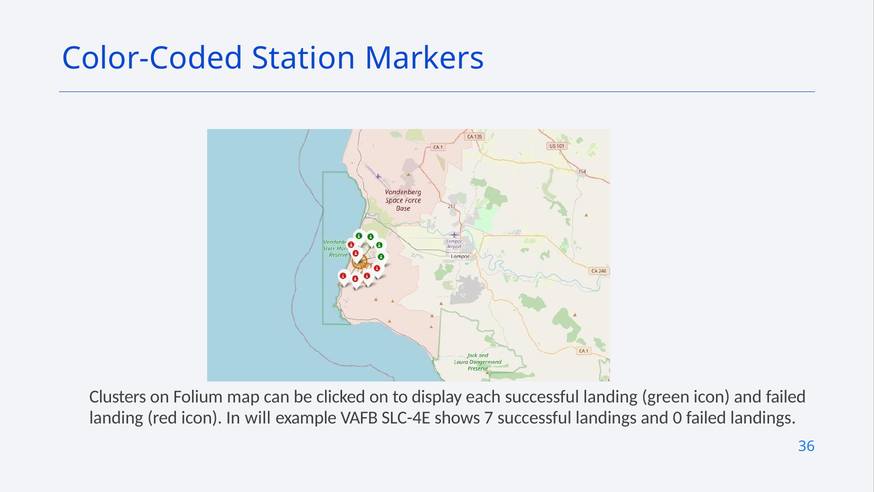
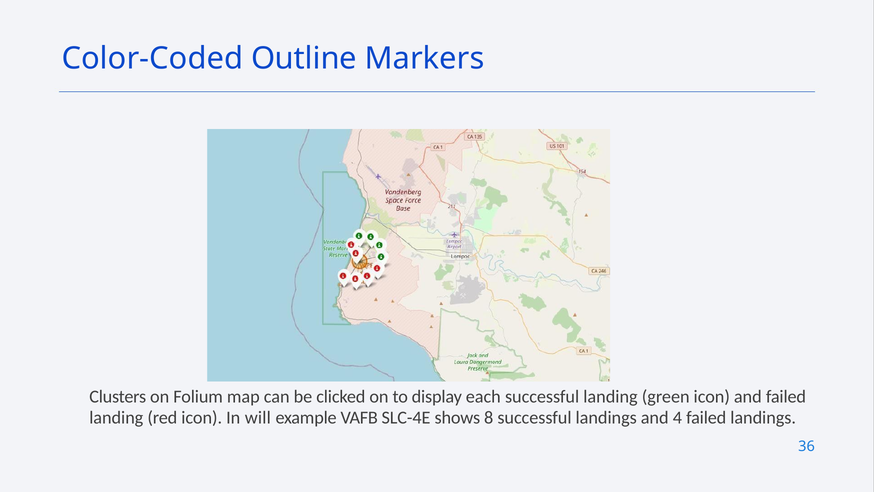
Station: Station -> Outline
7: 7 -> 8
0: 0 -> 4
